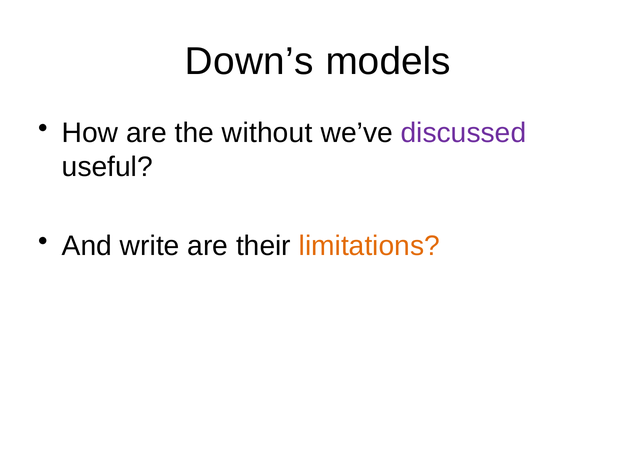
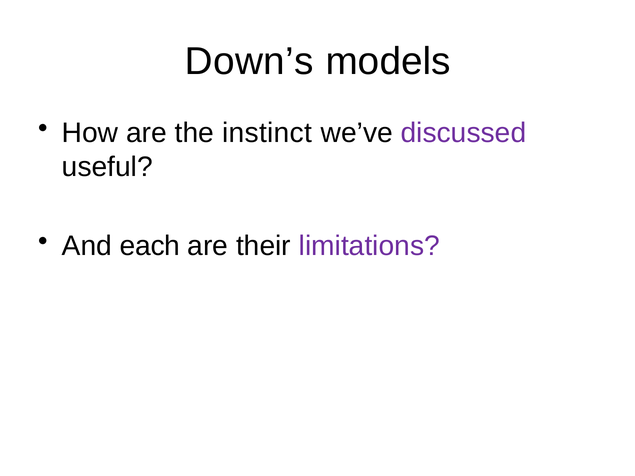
without: without -> instinct
write: write -> each
limitations colour: orange -> purple
